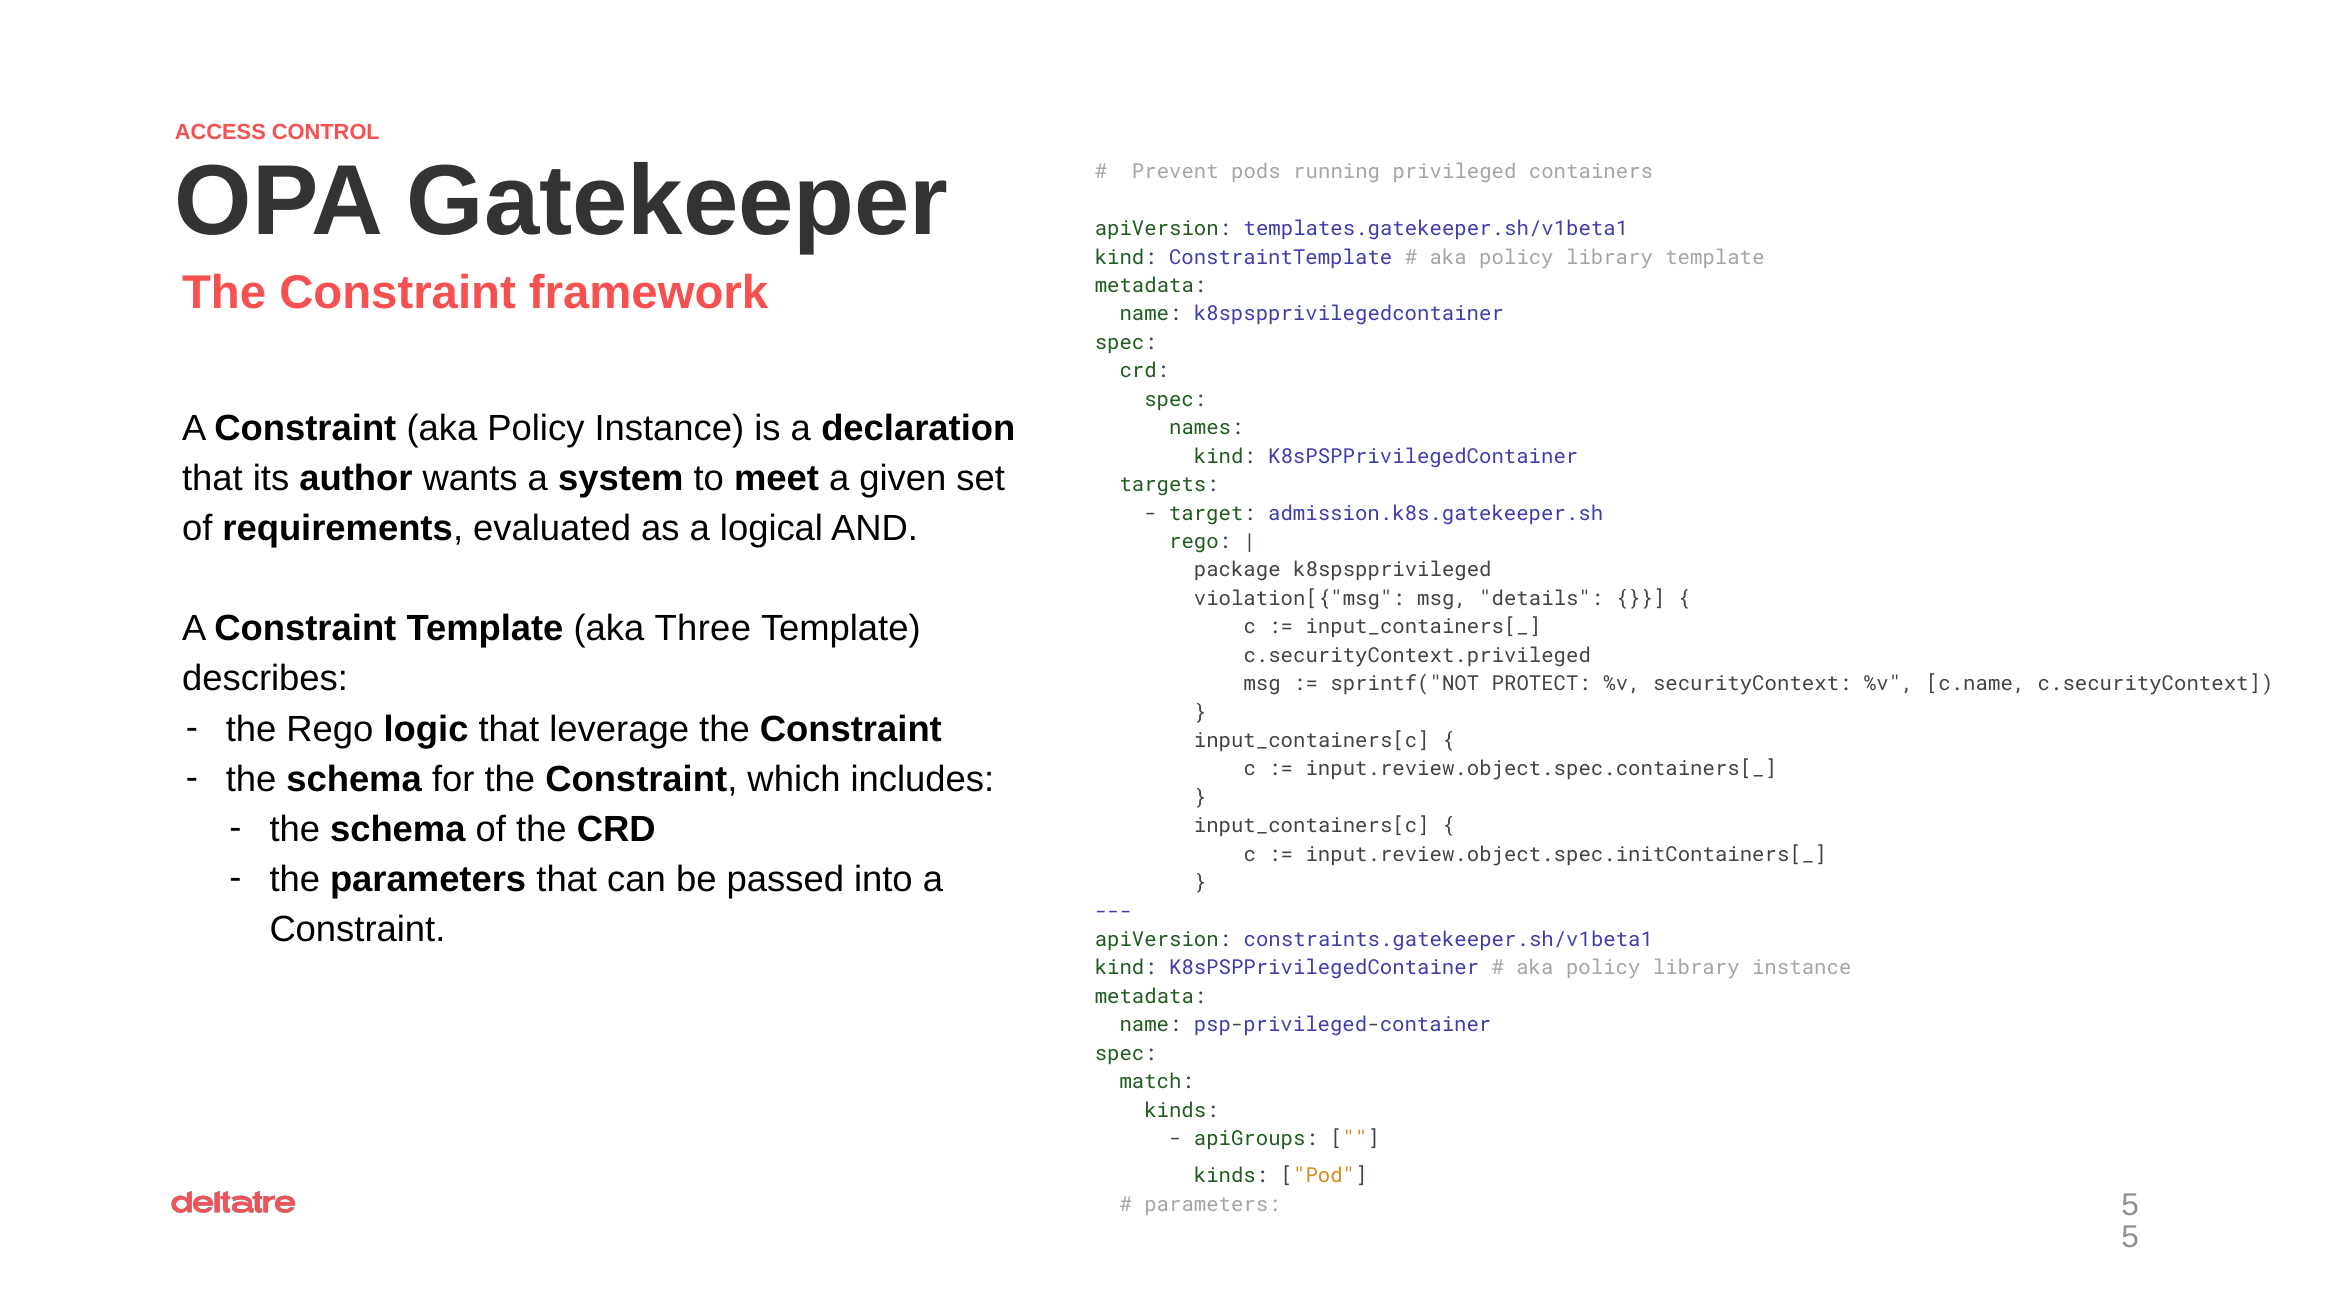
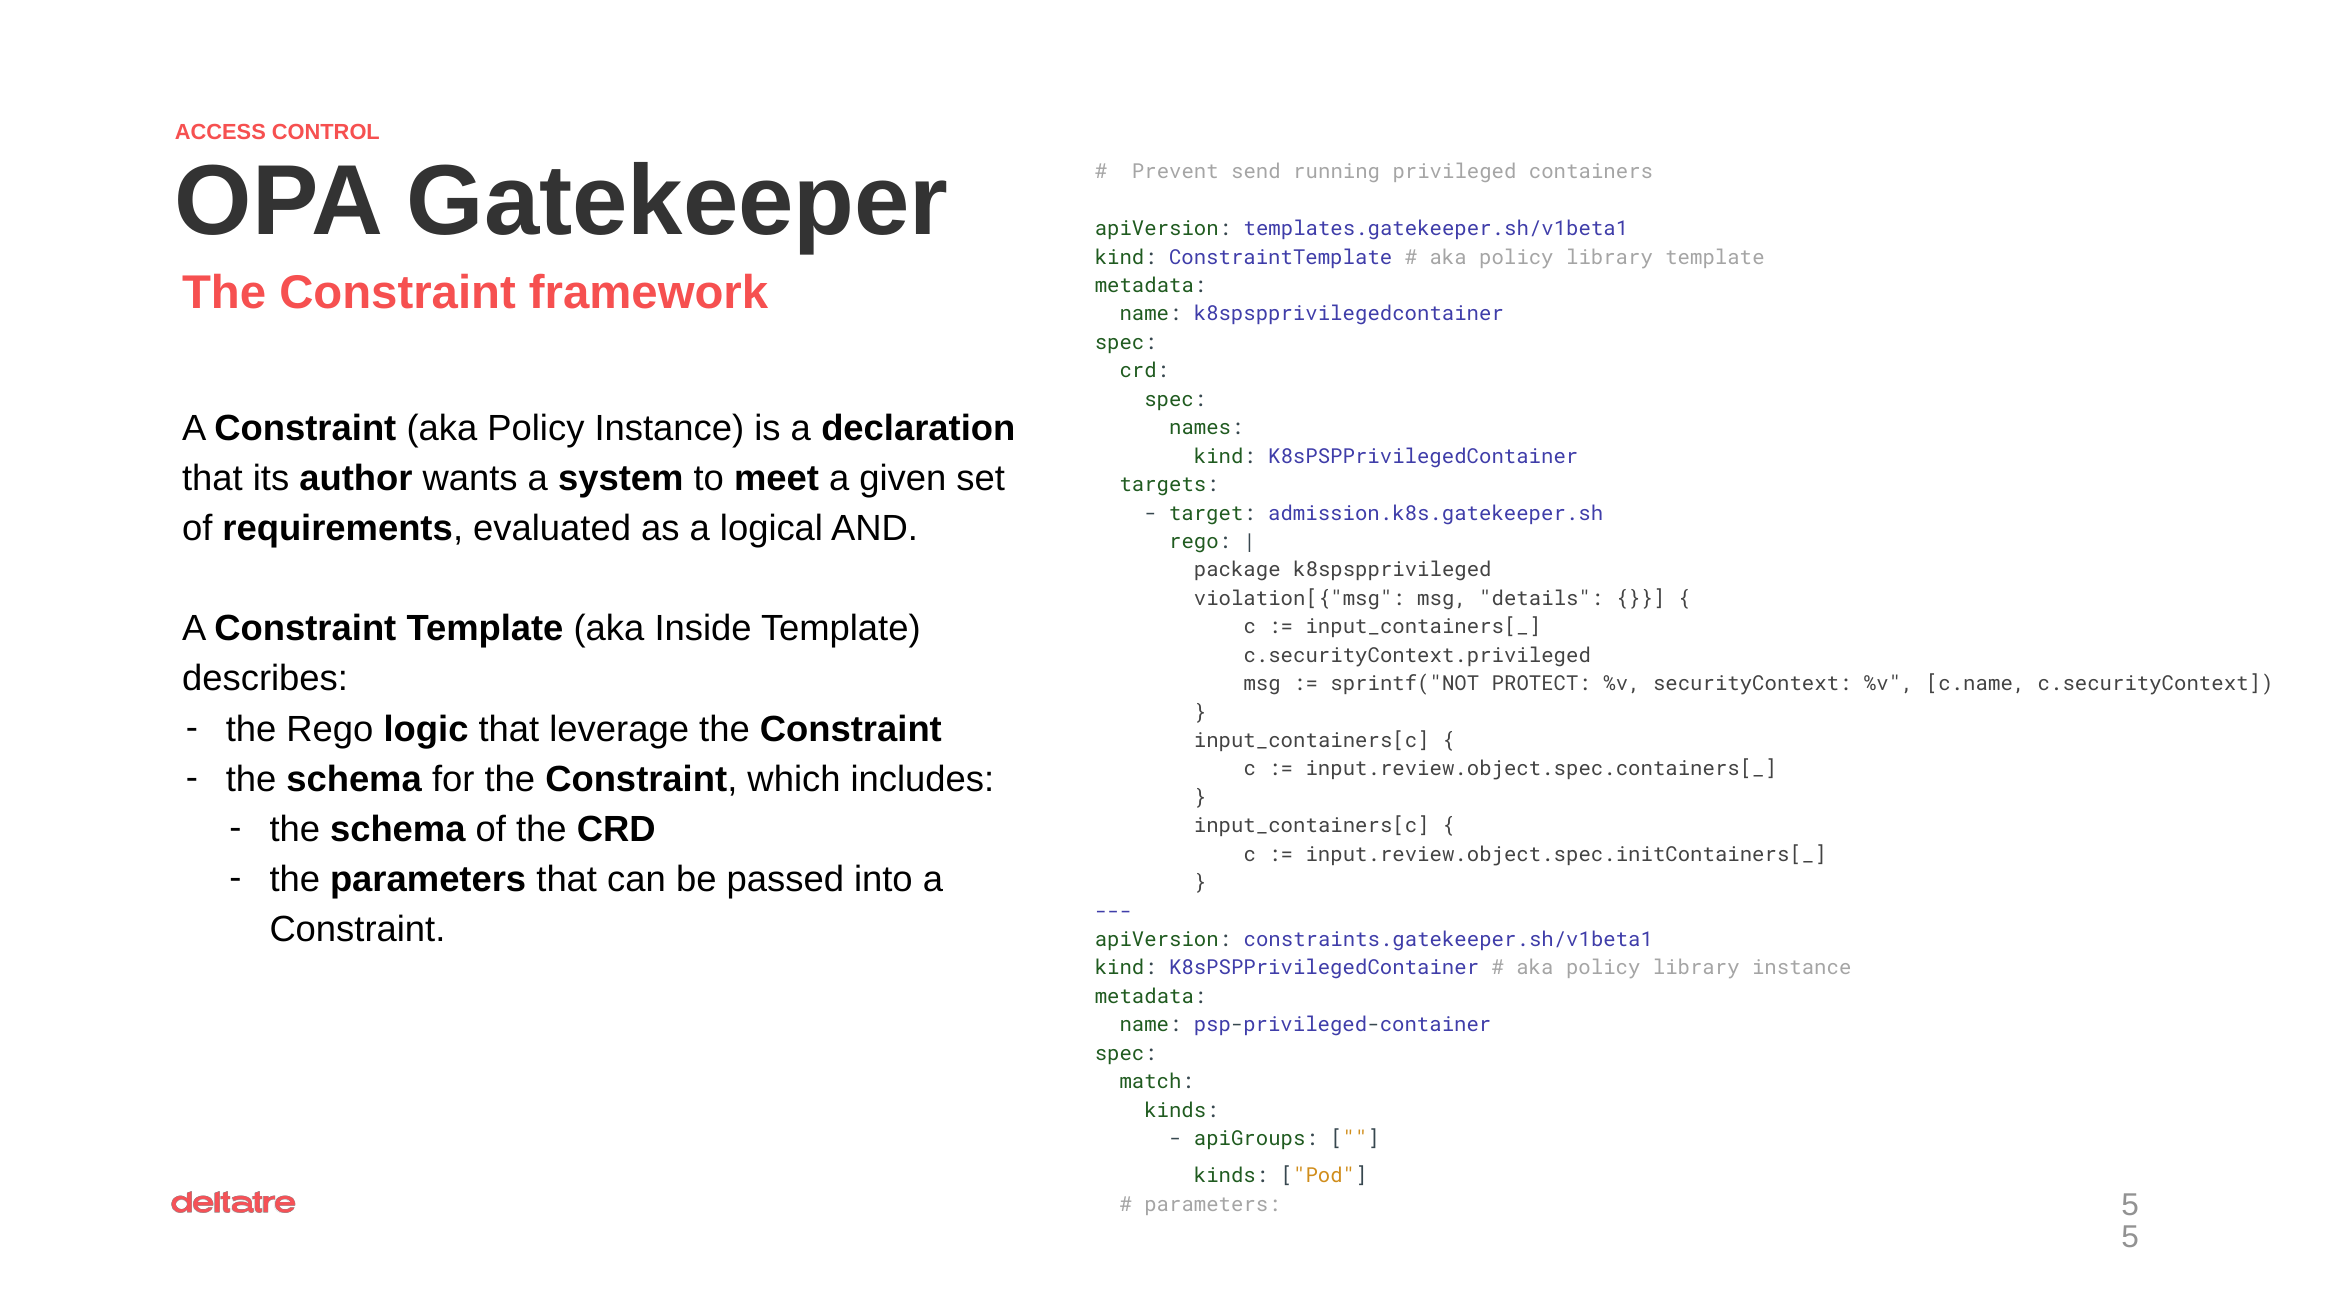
pods: pods -> send
Three: Three -> Inside
